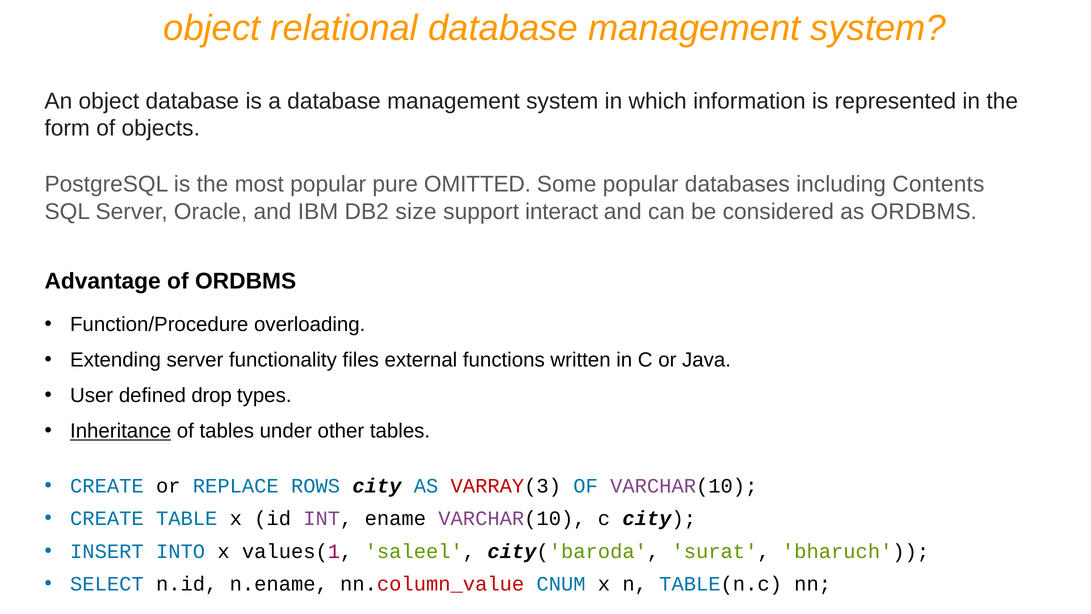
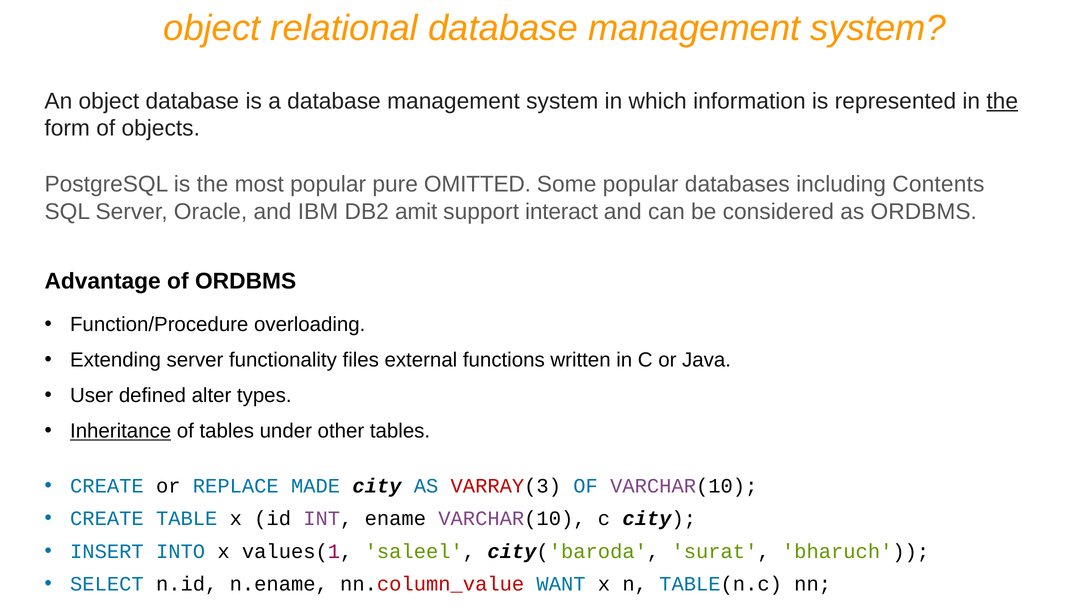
the at (1002, 101) underline: none -> present
size: size -> amit
drop: drop -> alter
ROWS: ROWS -> MADE
CNUM: CNUM -> WANT
